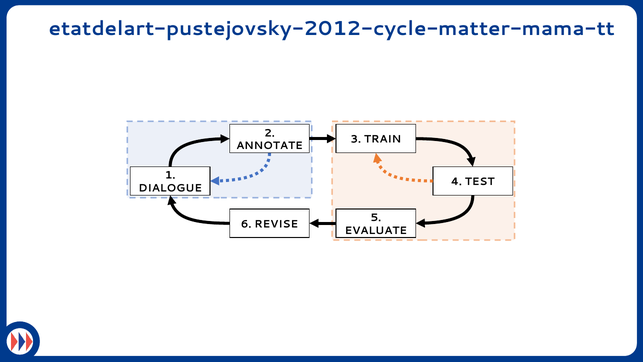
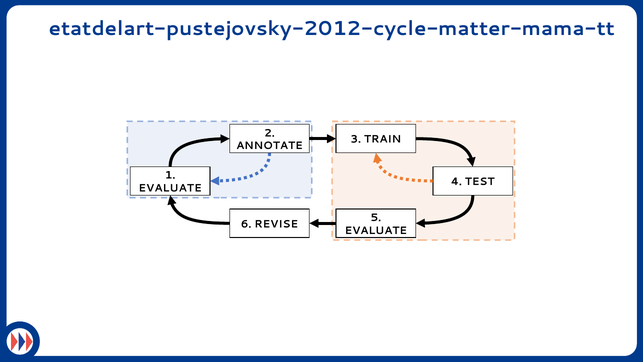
DIALOGUE at (170, 188): DIALOGUE -> EVALUATE
